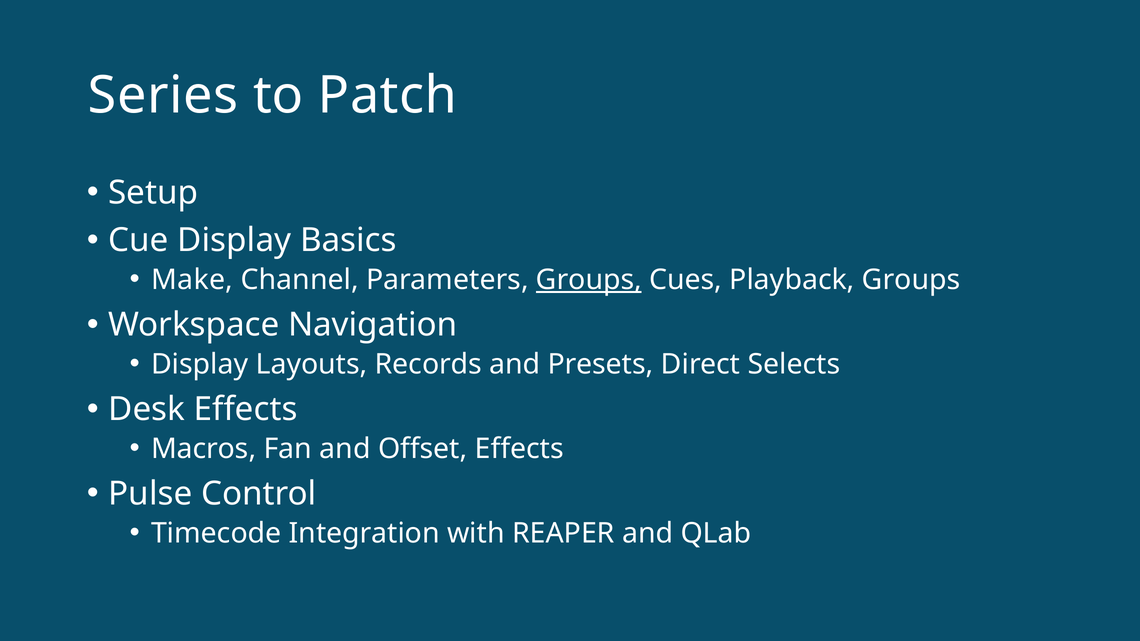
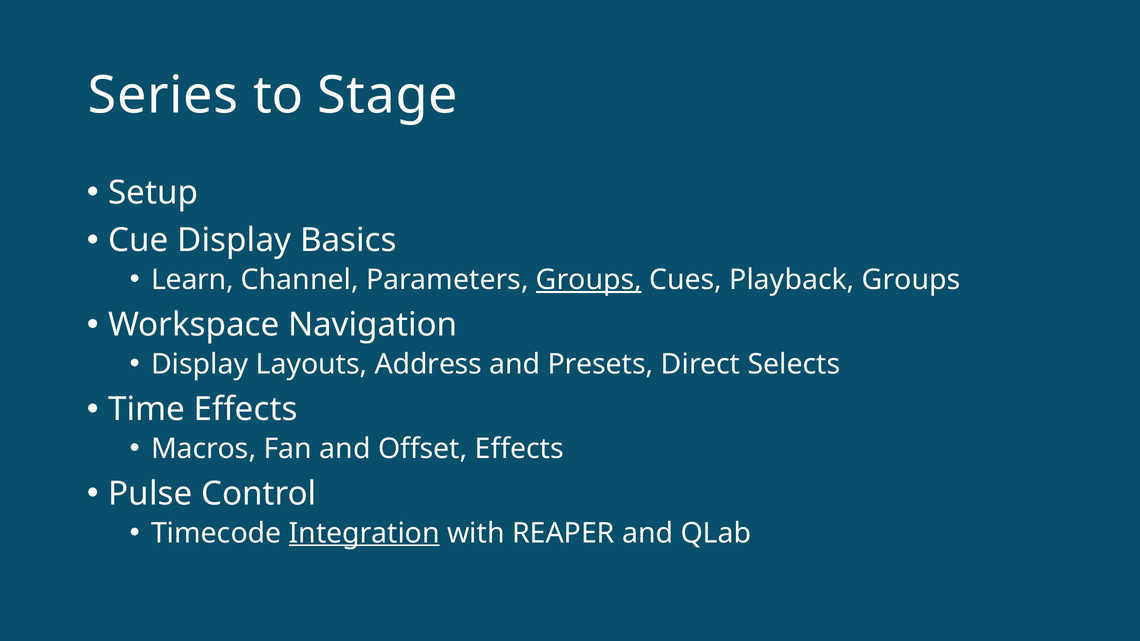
Patch: Patch -> Stage
Make: Make -> Learn
Records: Records -> Address
Desk: Desk -> Time
Integration underline: none -> present
